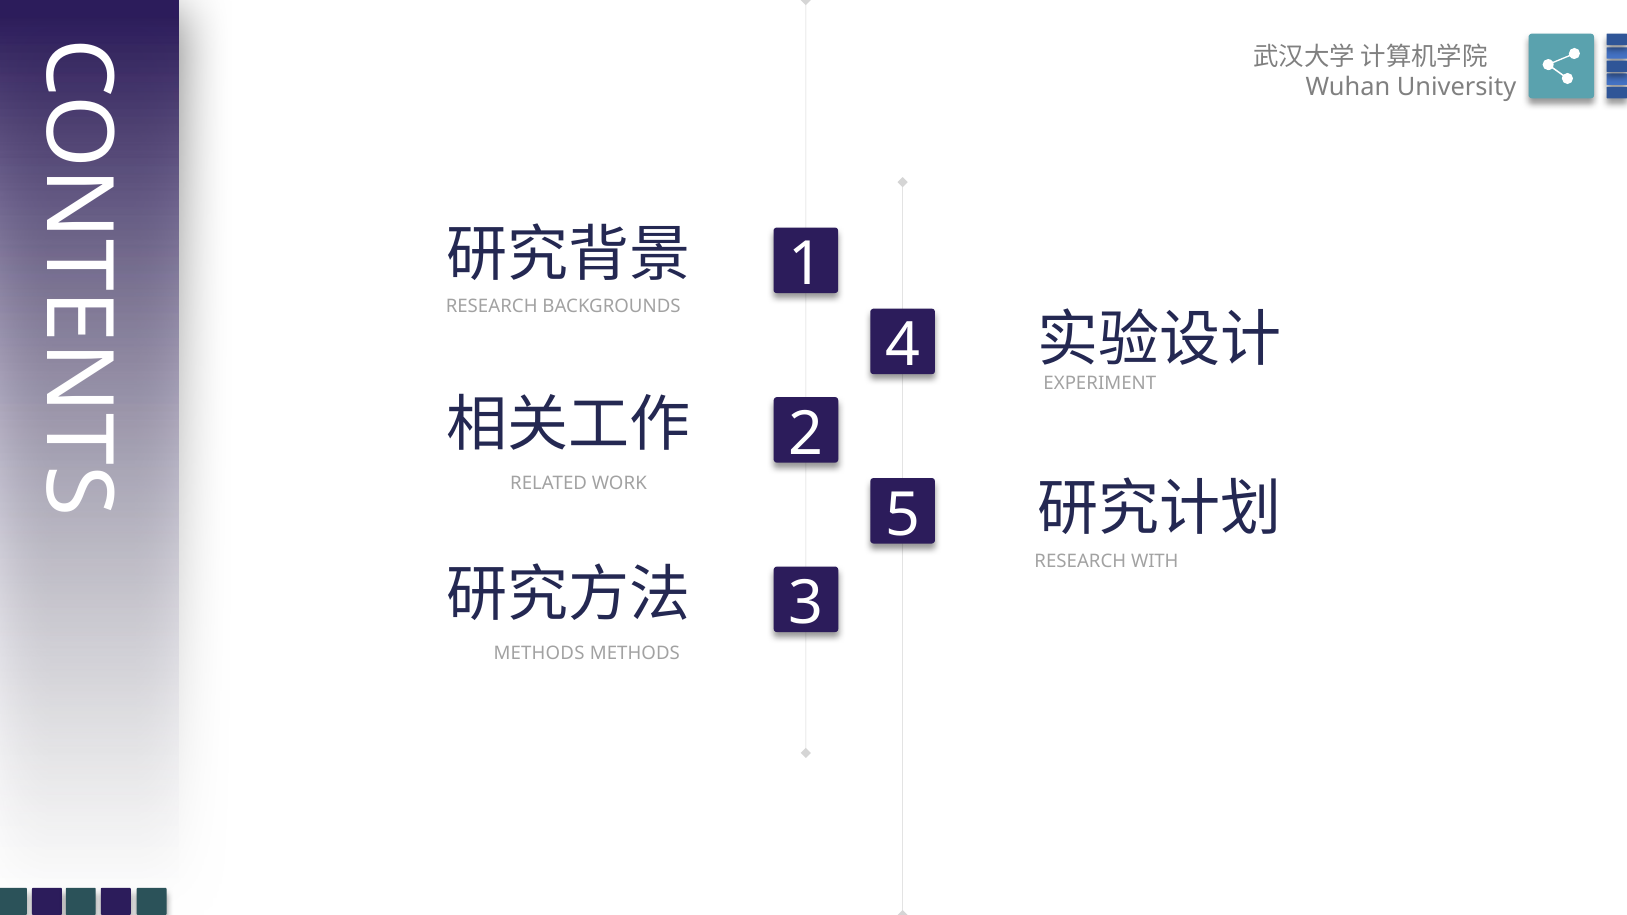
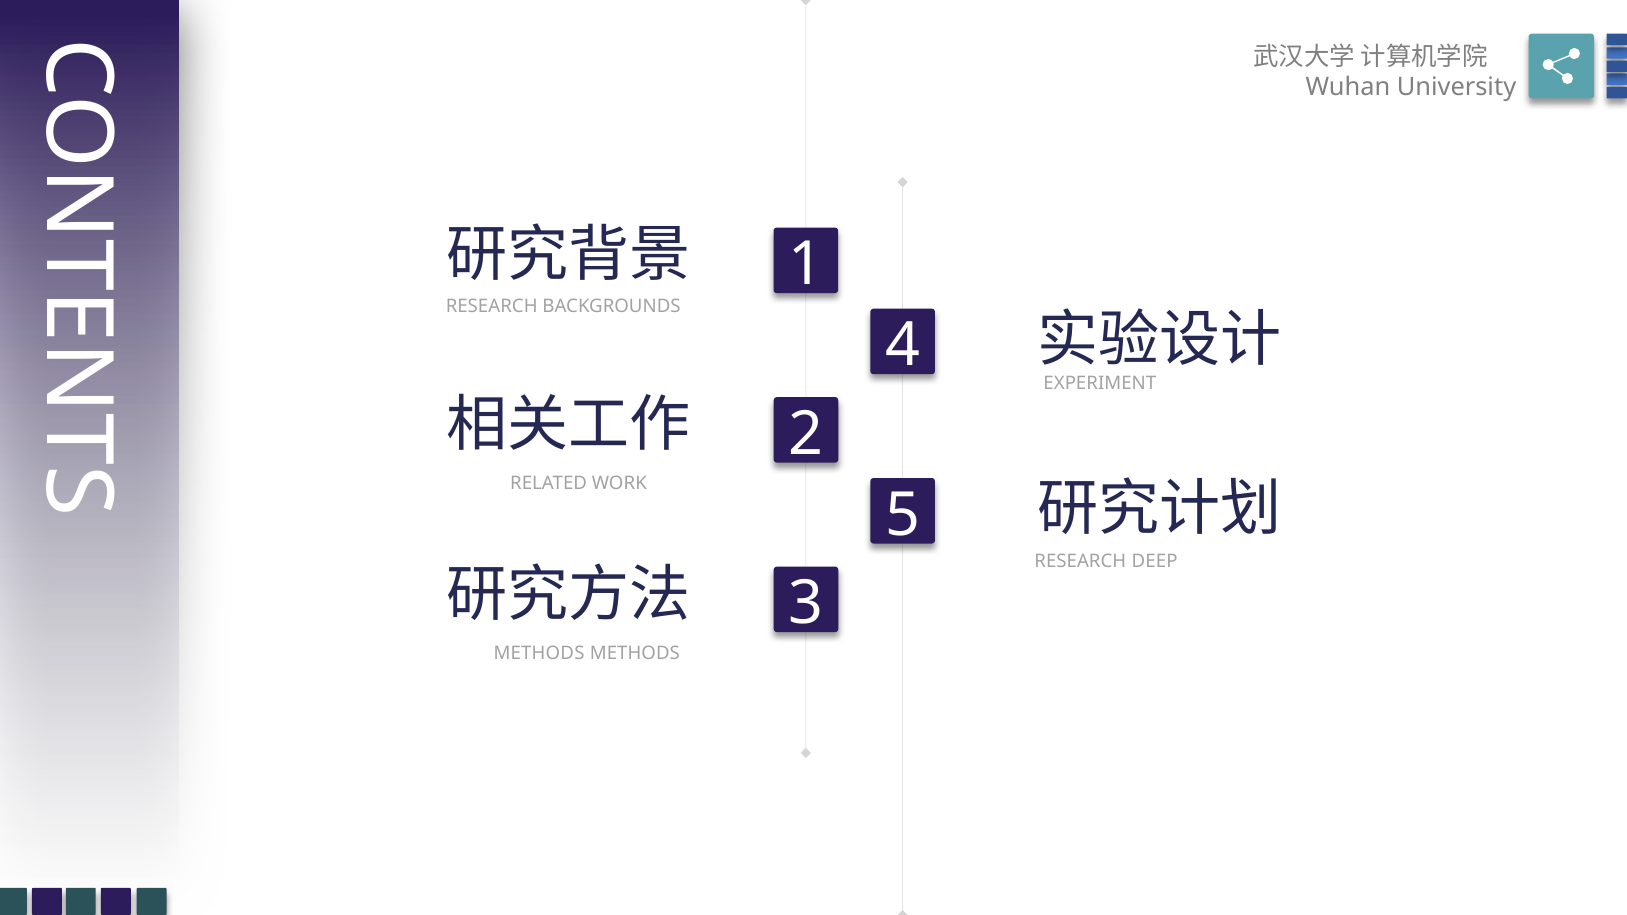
WITH: WITH -> DEEP
